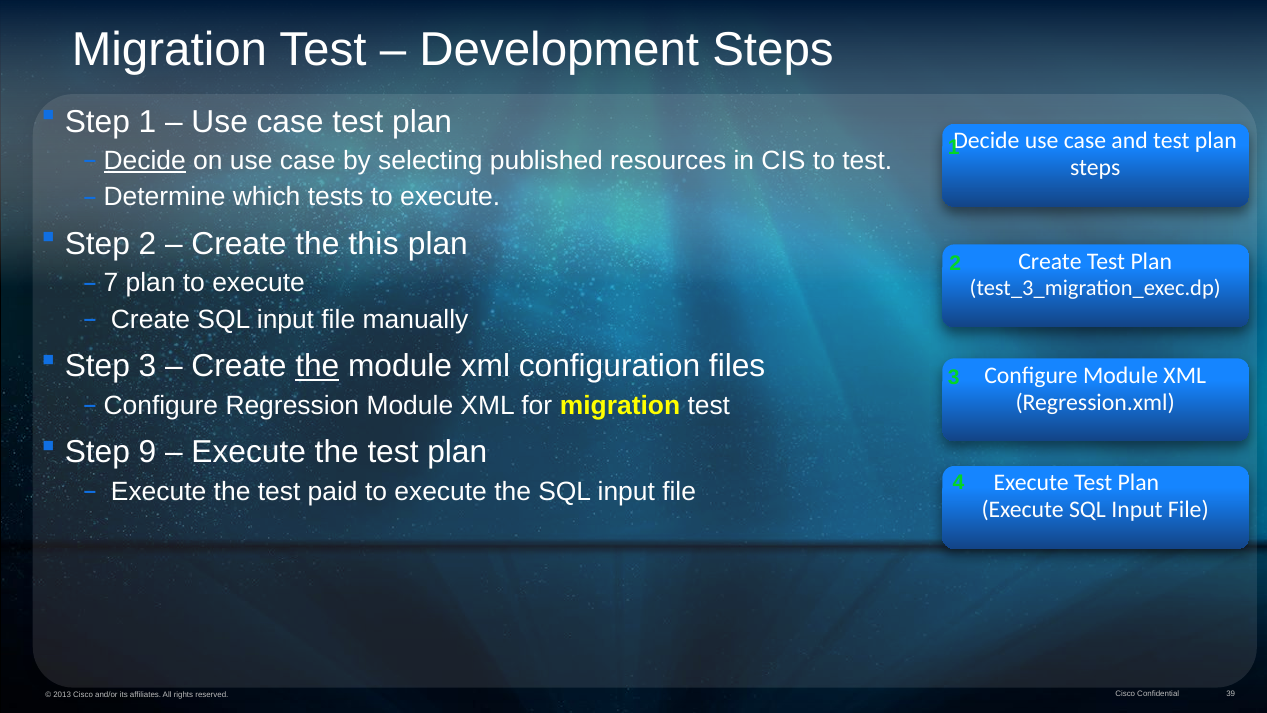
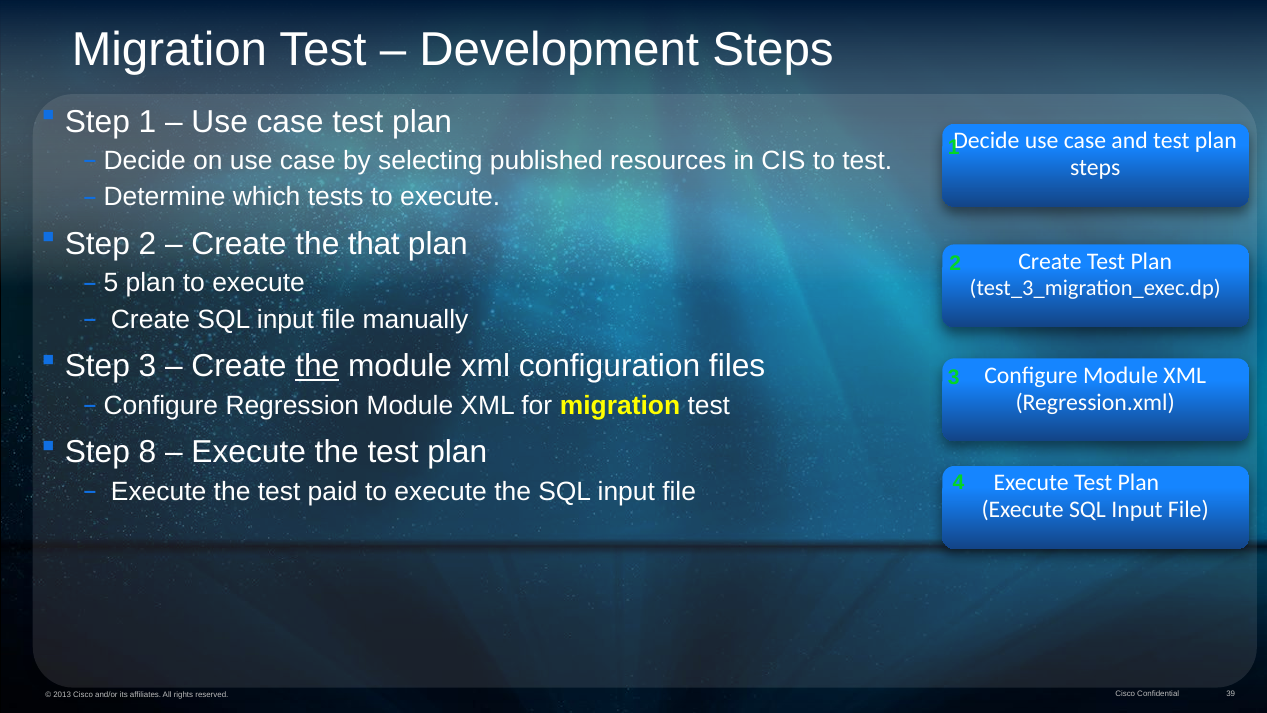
Decide at (145, 161) underline: present -> none
this: this -> that
7: 7 -> 5
9: 9 -> 8
